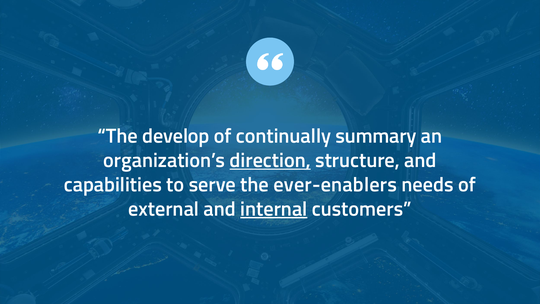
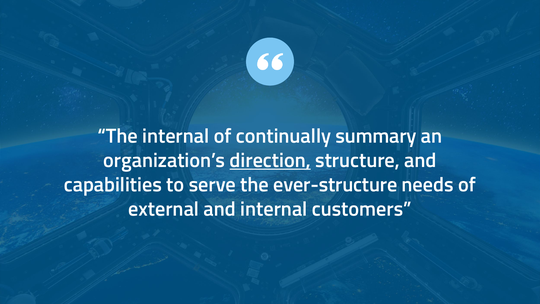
The develop: develop -> internal
ever-enablers: ever-enablers -> ever-structure
internal at (274, 209) underline: present -> none
